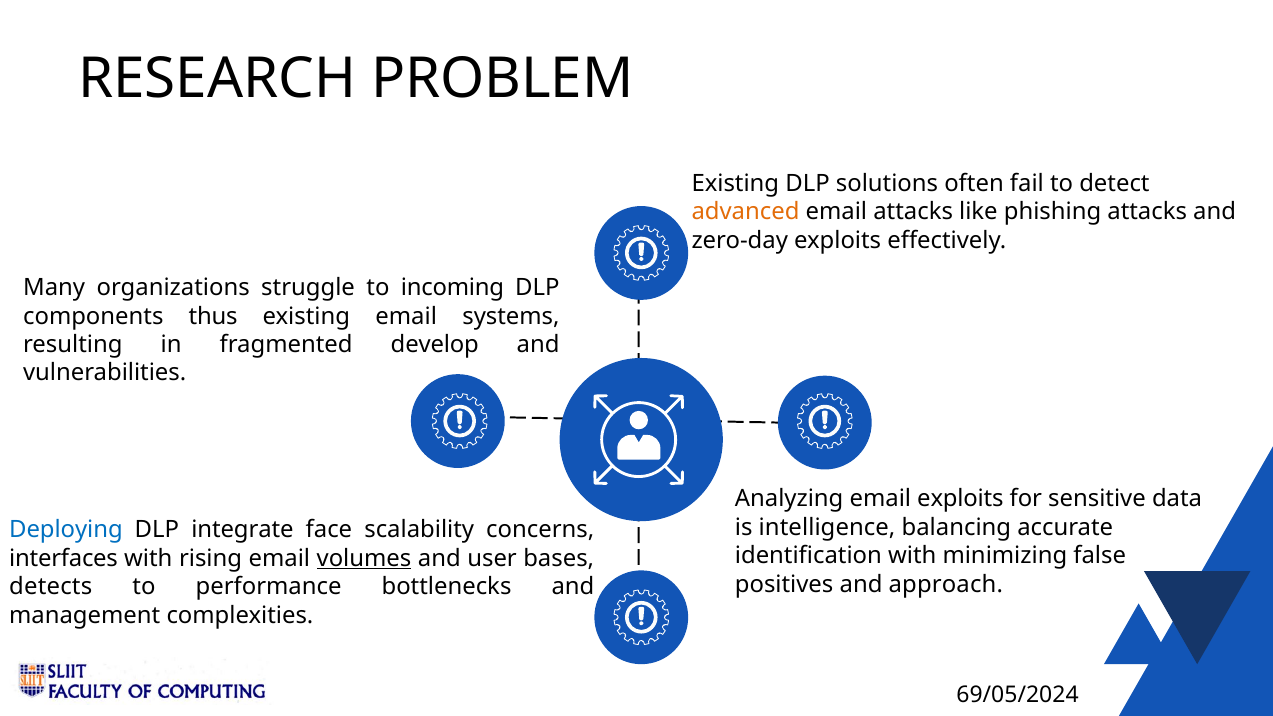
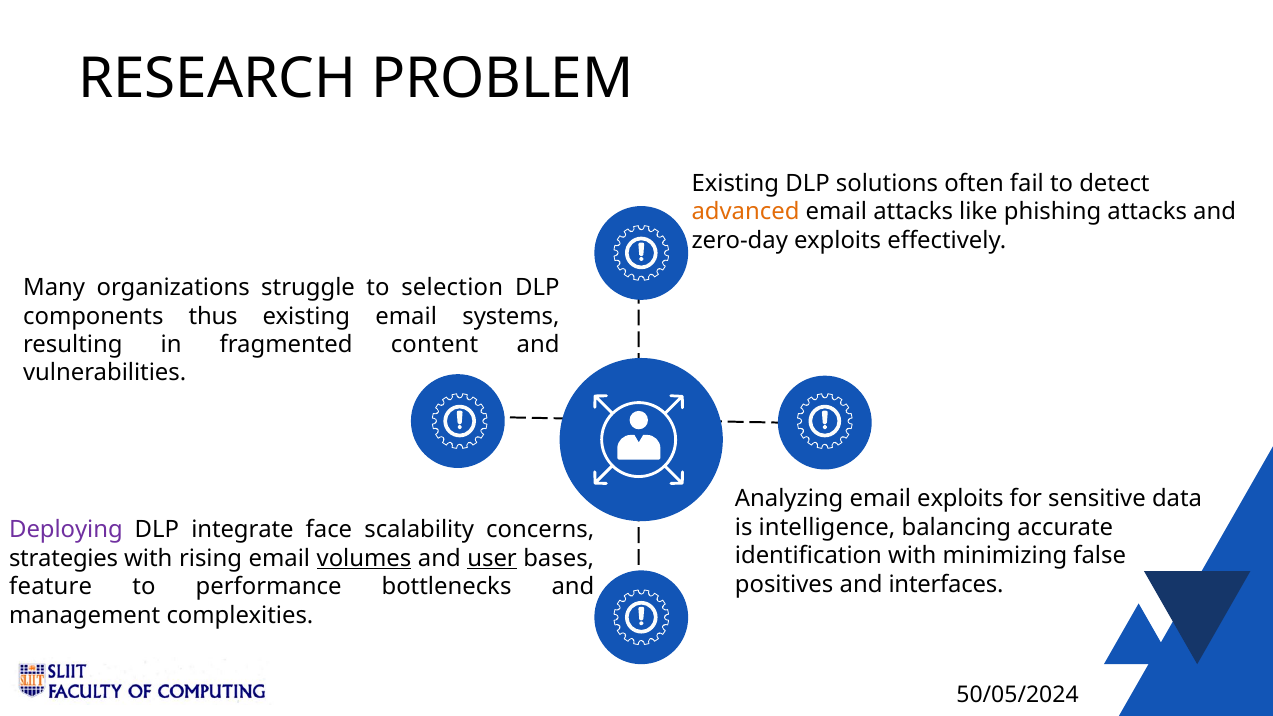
incoming: incoming -> selection
develop: develop -> content
Deploying colour: blue -> purple
interfaces: interfaces -> strategies
user underline: none -> present
approach: approach -> interfaces
detects: detects -> feature
69/05/2024: 69/05/2024 -> 50/05/2024
